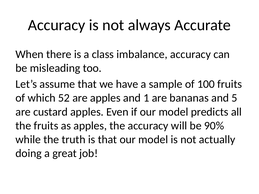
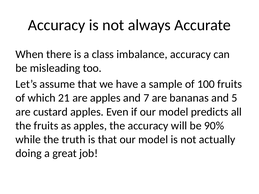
52: 52 -> 21
1: 1 -> 7
